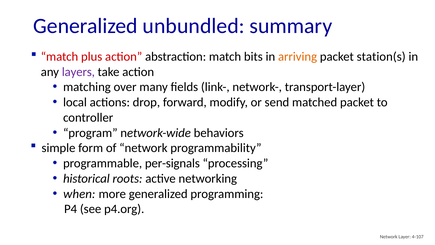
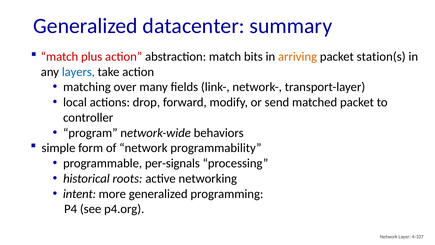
unbundled: unbundled -> datacenter
layers colour: purple -> blue
when: when -> intent
